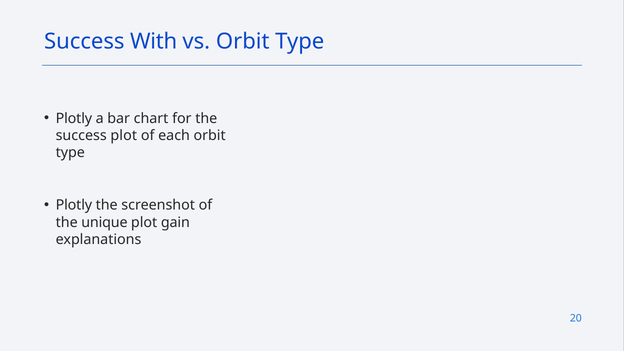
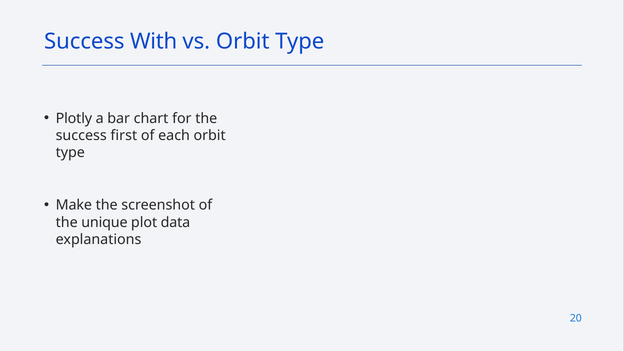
success plot: plot -> first
Plotly at (74, 205): Plotly -> Make
gain: gain -> data
